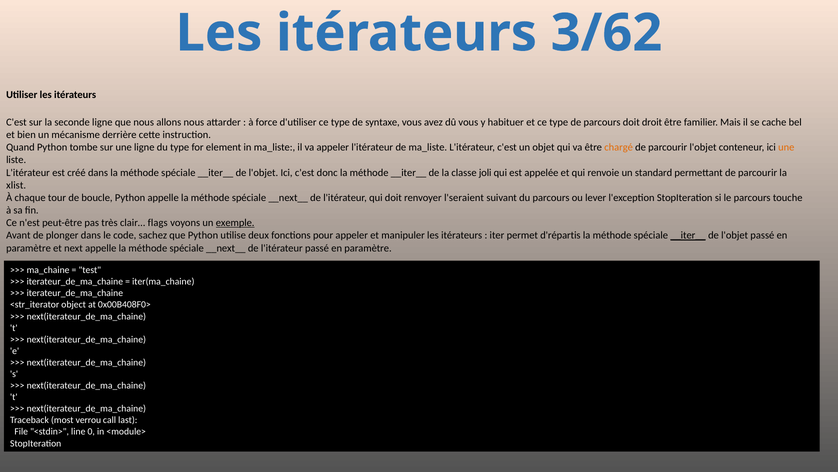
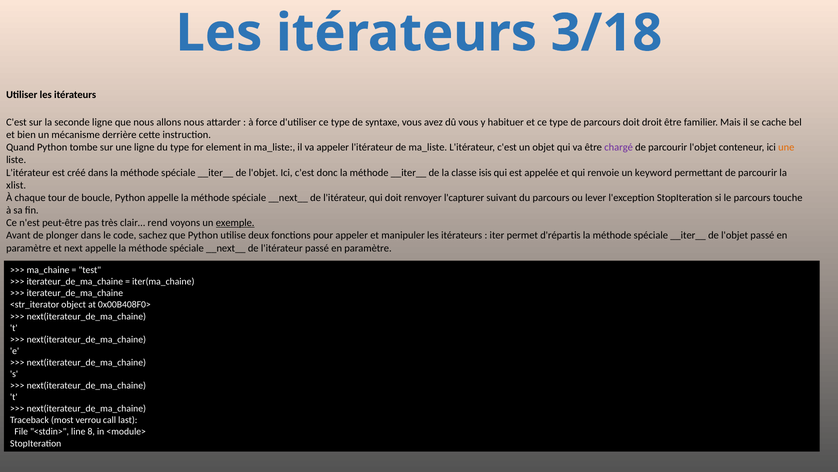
3/62: 3/62 -> 3/18
chargé colour: orange -> purple
joli: joli -> isis
standard: standard -> keyword
l'seraient: l'seraient -> l'capturer
flags: flags -> rend
__iter__ at (688, 235) underline: present -> none
0: 0 -> 8
